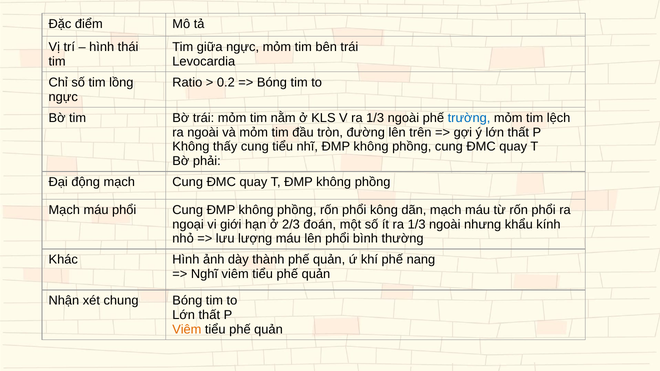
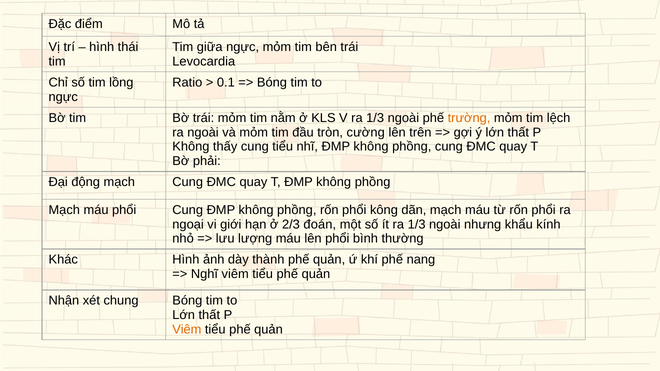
0.2: 0.2 -> 0.1
trường colour: blue -> orange
đường: đường -> cường
